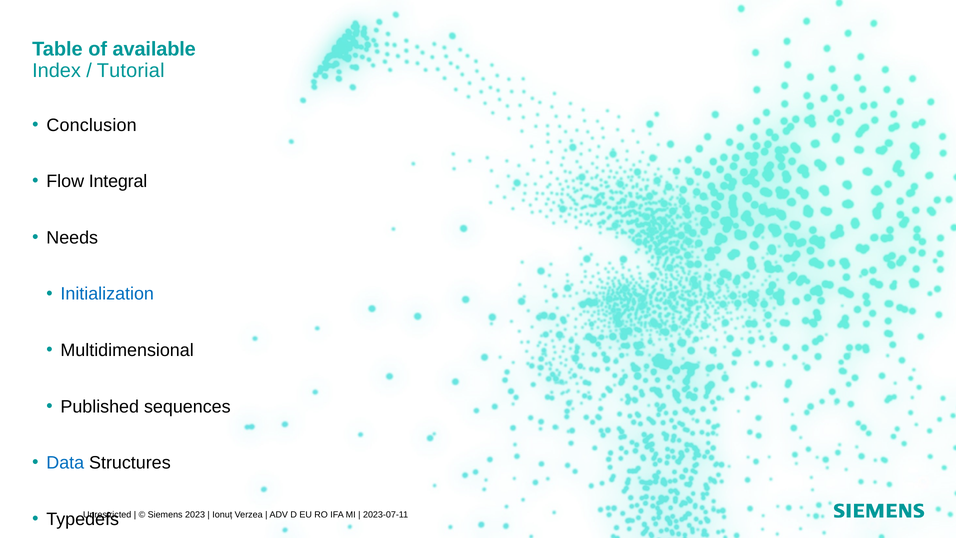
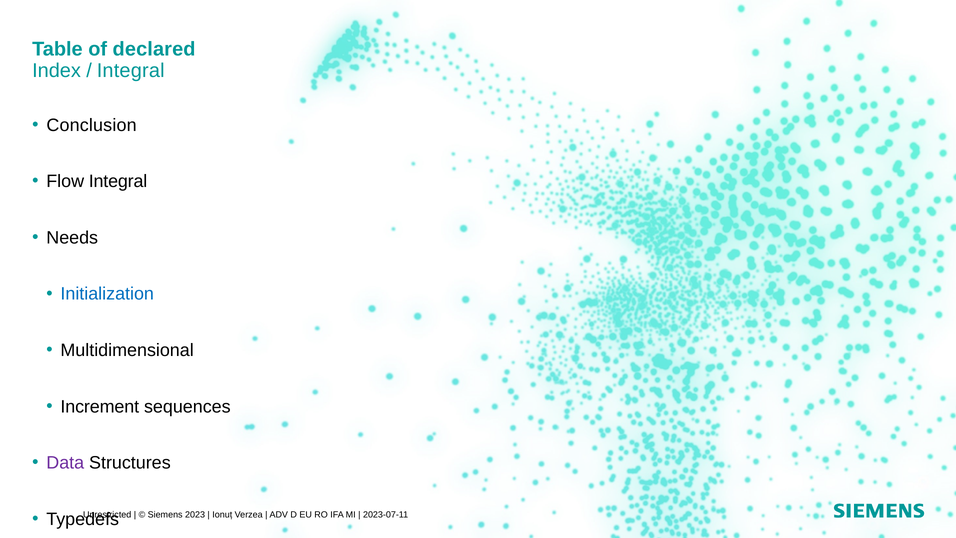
available: available -> declared
Tutorial at (131, 71): Tutorial -> Integral
Published: Published -> Increment
Data colour: blue -> purple
